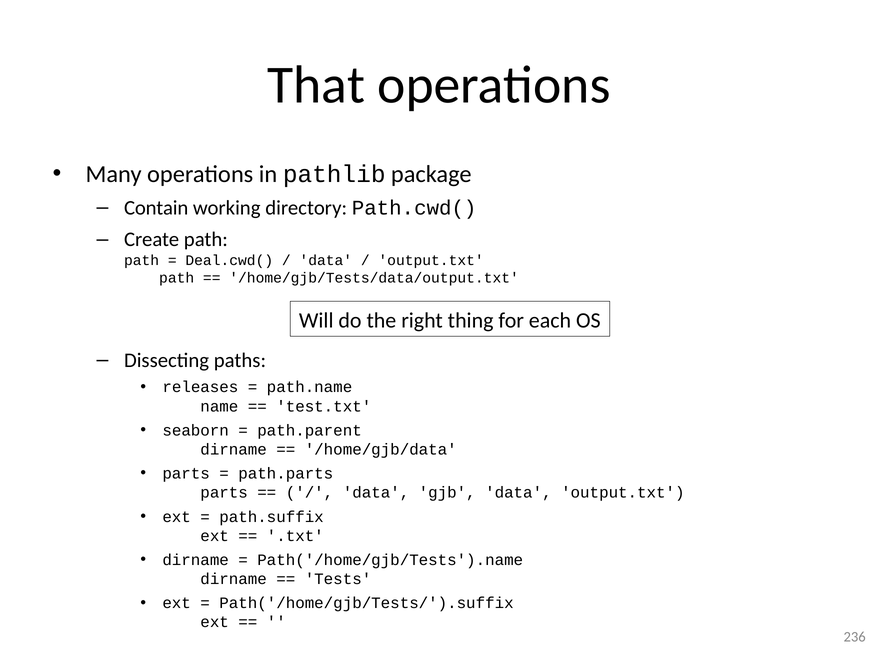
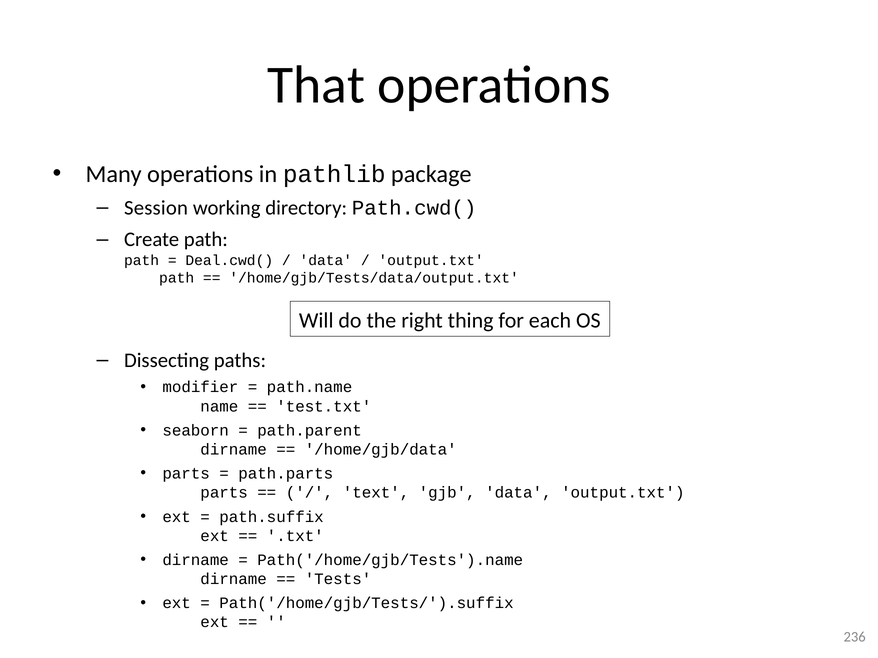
Contain: Contain -> Session
releases: releases -> modifier
data at (376, 493): data -> text
